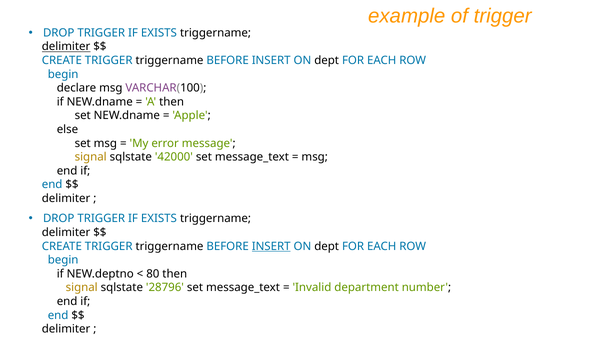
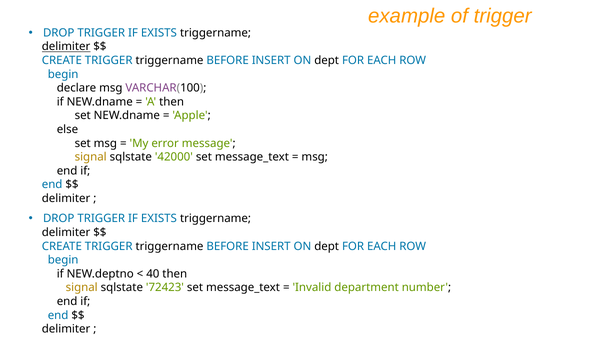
INSERT at (271, 246) underline: present -> none
80: 80 -> 40
28796: 28796 -> 72423
